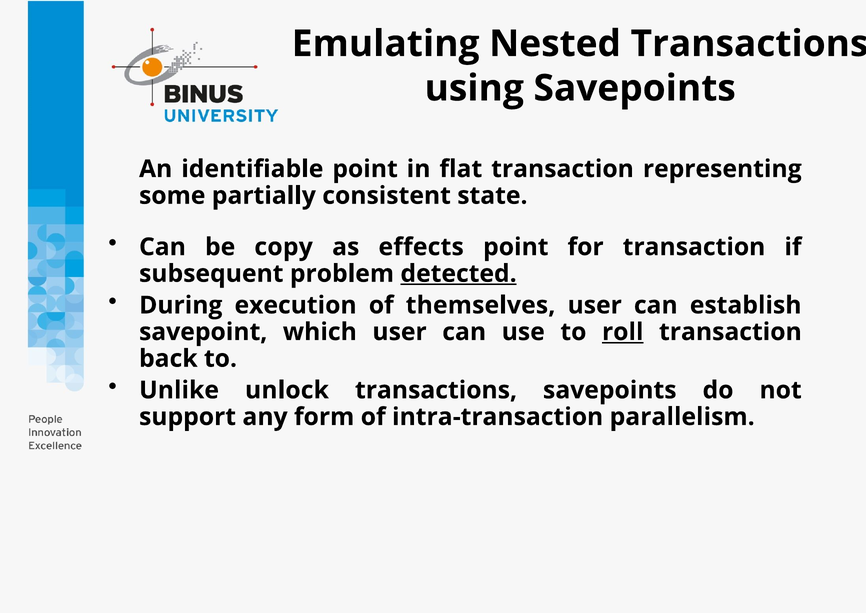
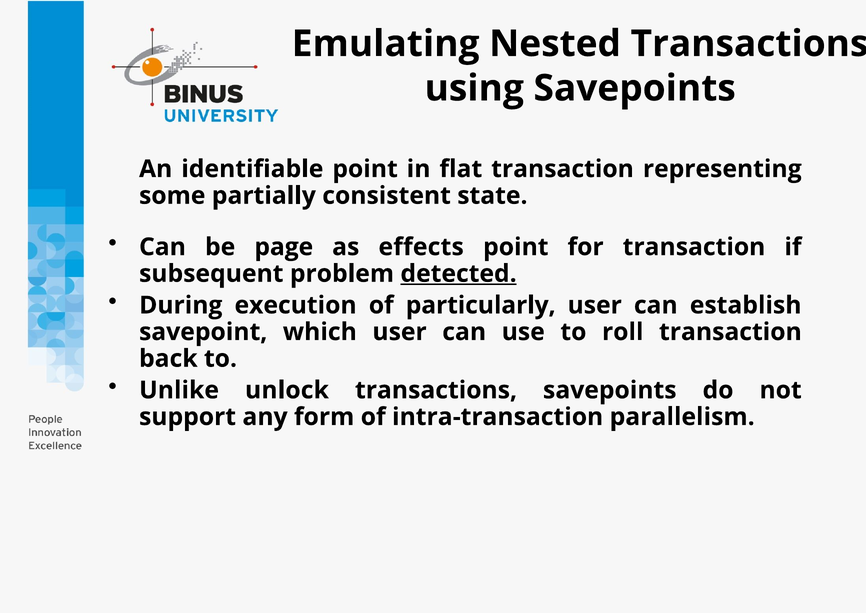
copy: copy -> page
themselves: themselves -> particularly
roll underline: present -> none
